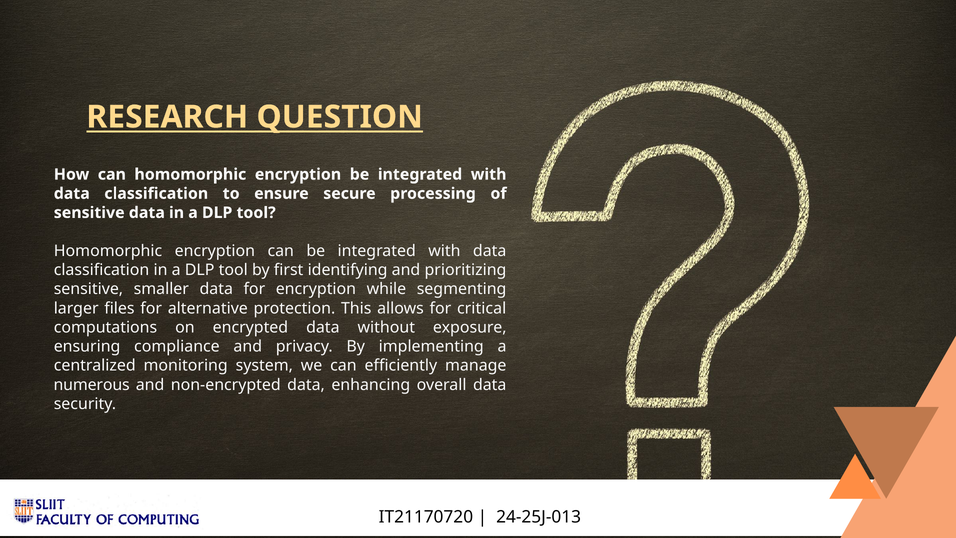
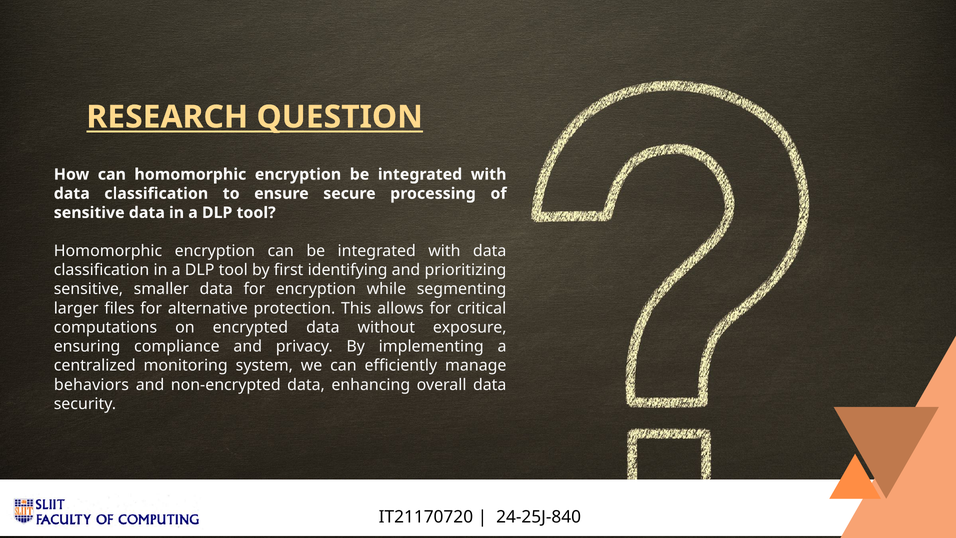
numerous: numerous -> behaviors
24-25J-013: 24-25J-013 -> 24-25J-840
